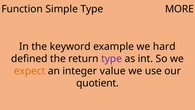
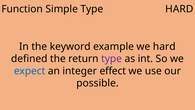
Type MORE: MORE -> HARD
expect colour: orange -> blue
value: value -> effect
quotient: quotient -> possible
